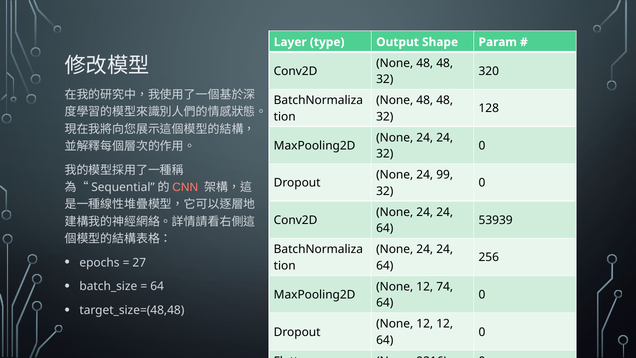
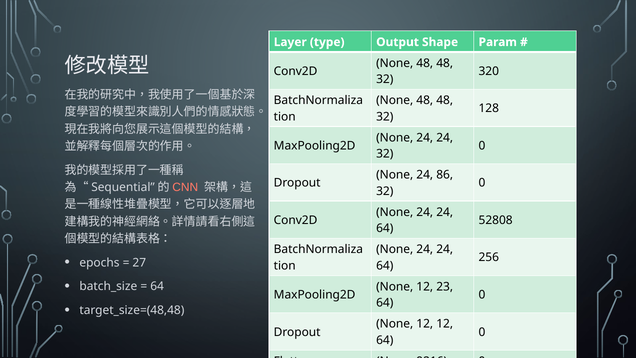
99: 99 -> 86
53939: 53939 -> 52808
74: 74 -> 23
